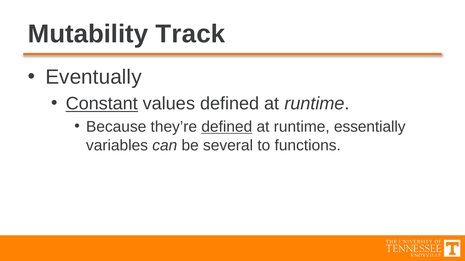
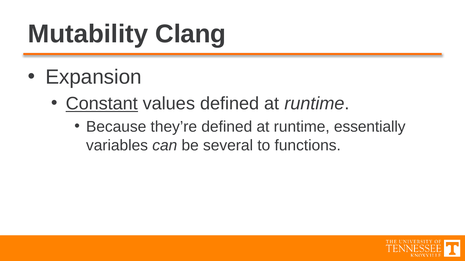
Track: Track -> Clang
Eventually: Eventually -> Expansion
defined at (227, 127) underline: present -> none
